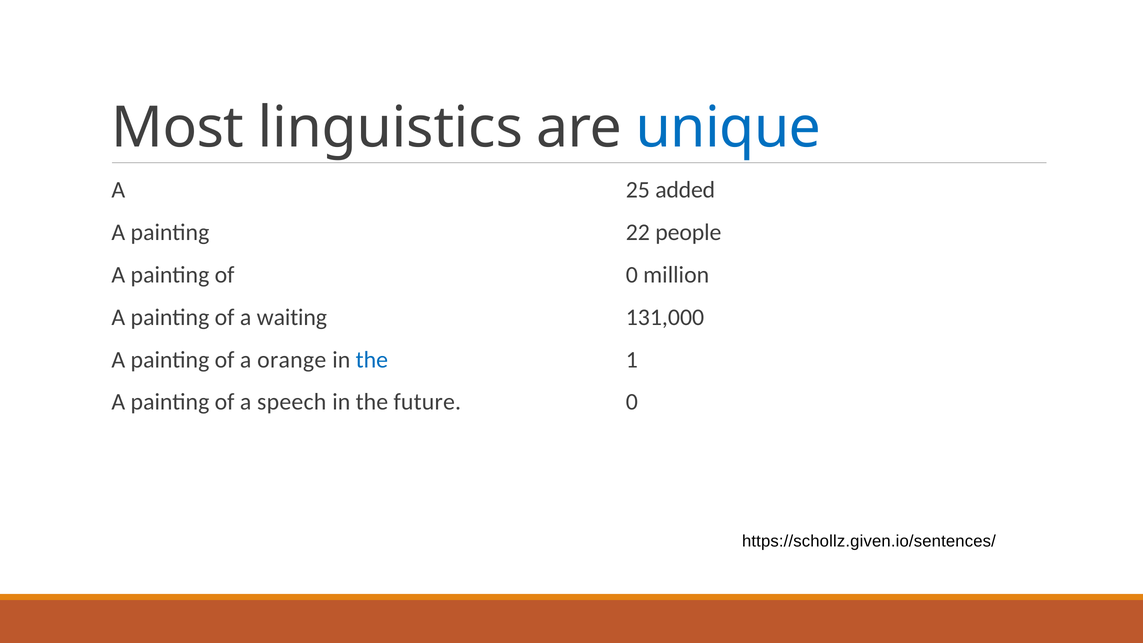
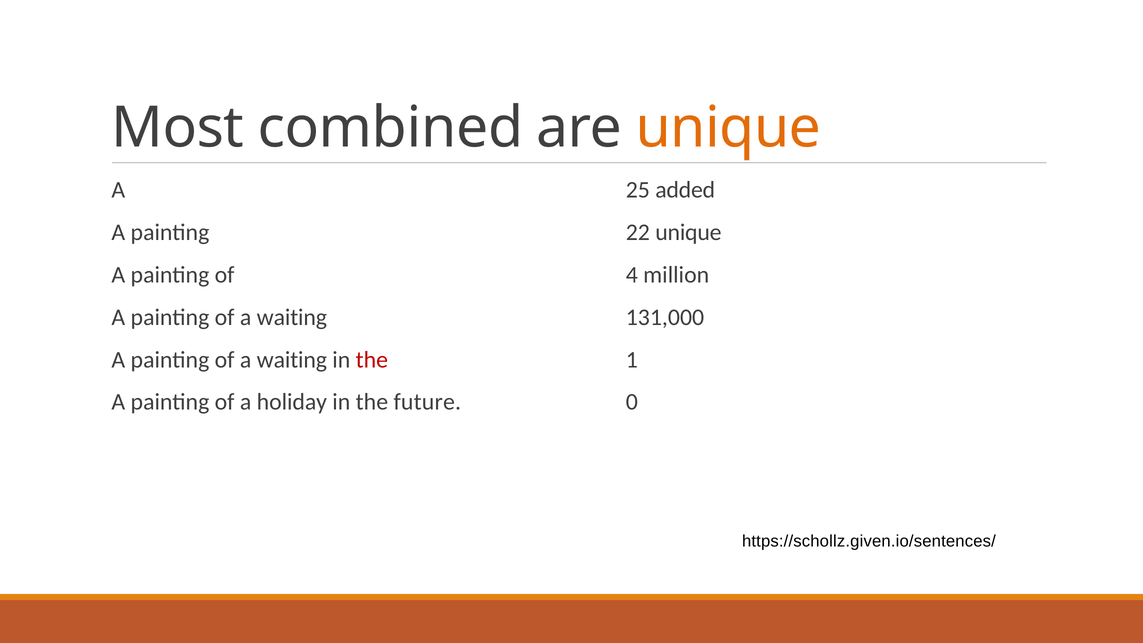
linguistics: linguistics -> combined
unique at (728, 128) colour: blue -> orange
22 people: people -> unique
of 0: 0 -> 4
orange at (292, 360): orange -> waiting
the at (372, 360) colour: blue -> red
speech: speech -> holiday
